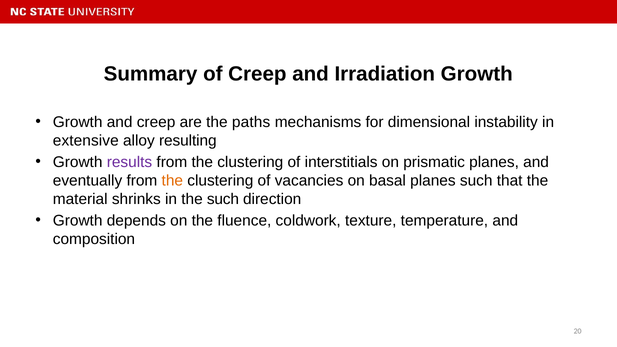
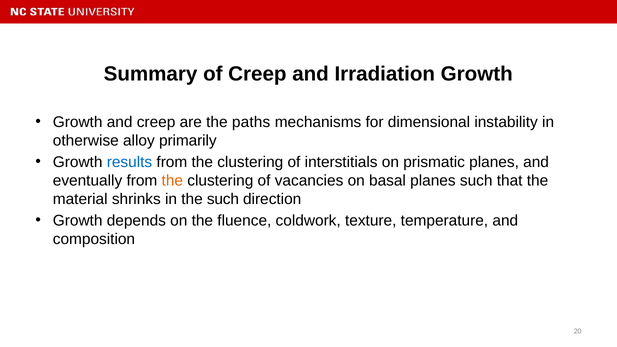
extensive: extensive -> otherwise
resulting: resulting -> primarily
results colour: purple -> blue
